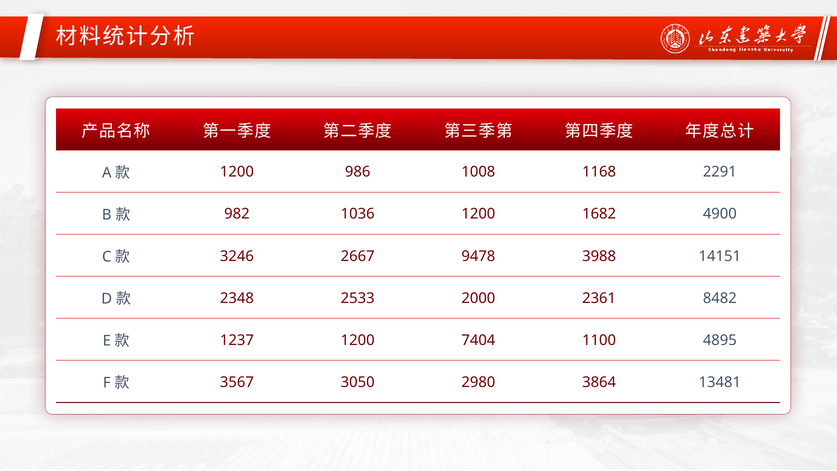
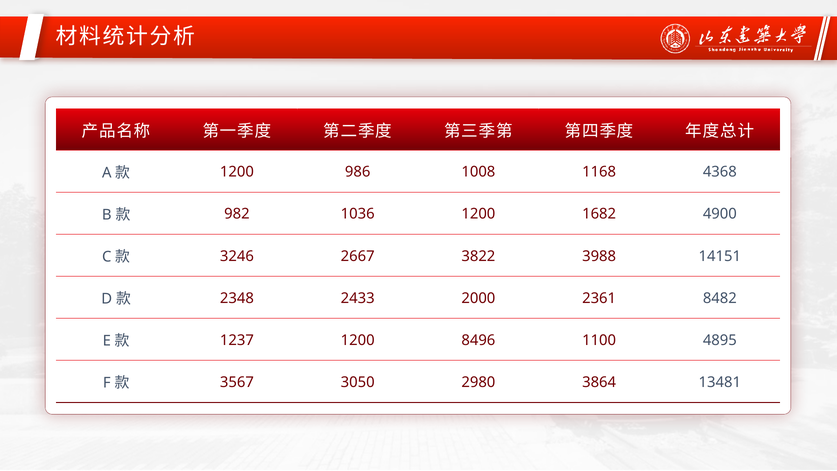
2291: 2291 -> 4368
9478: 9478 -> 3822
2533: 2533 -> 2433
7404: 7404 -> 8496
